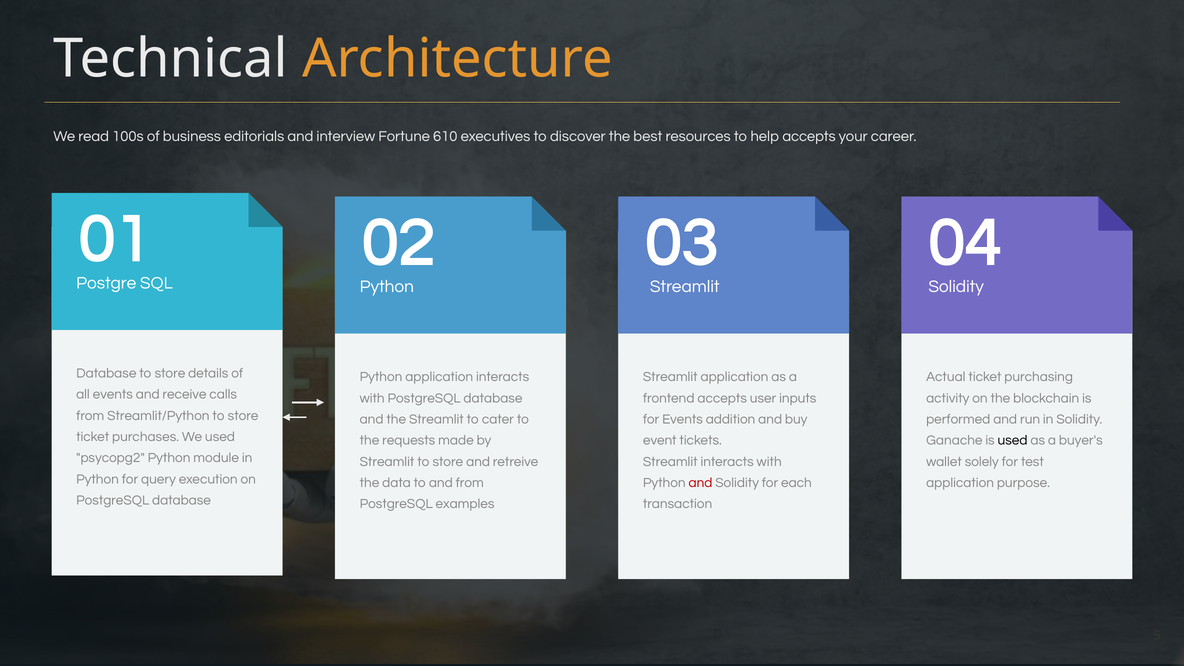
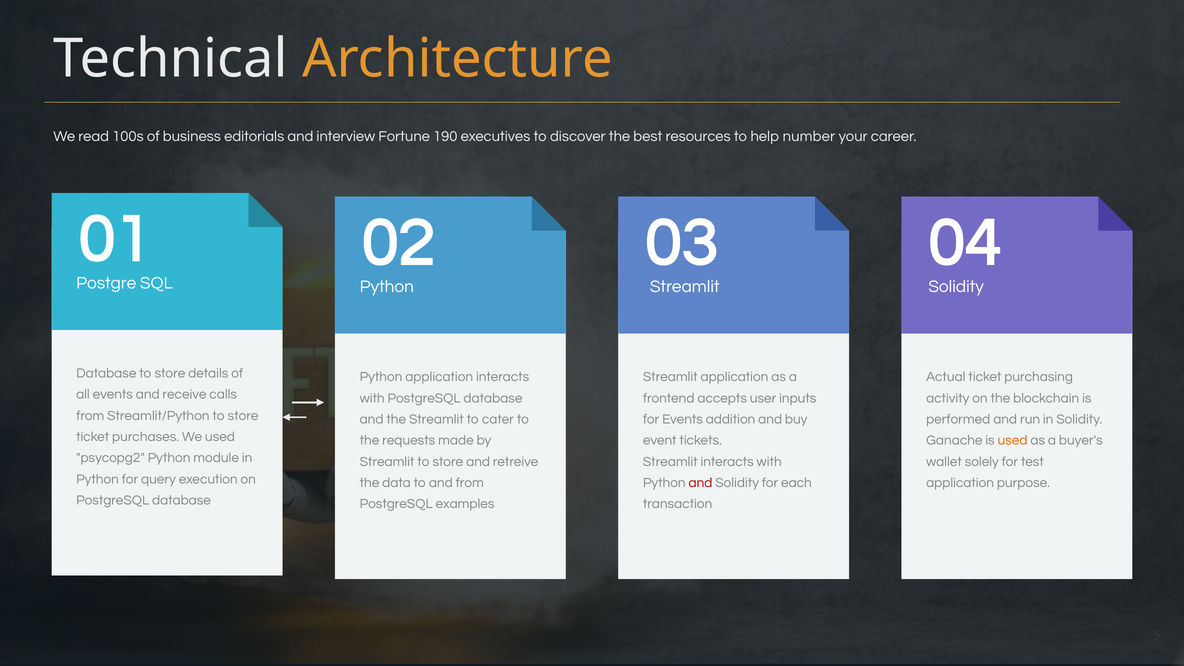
610: 610 -> 190
help accepts: accepts -> number
used at (1013, 440) colour: black -> orange
